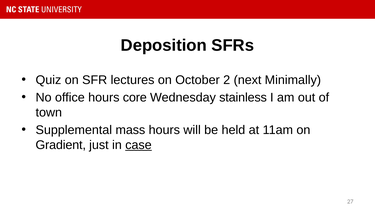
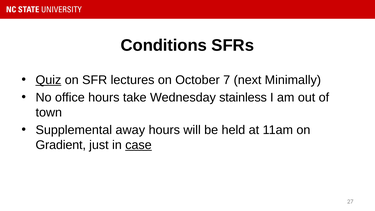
Deposition: Deposition -> Conditions
Quiz underline: none -> present
2: 2 -> 7
core: core -> take
mass: mass -> away
